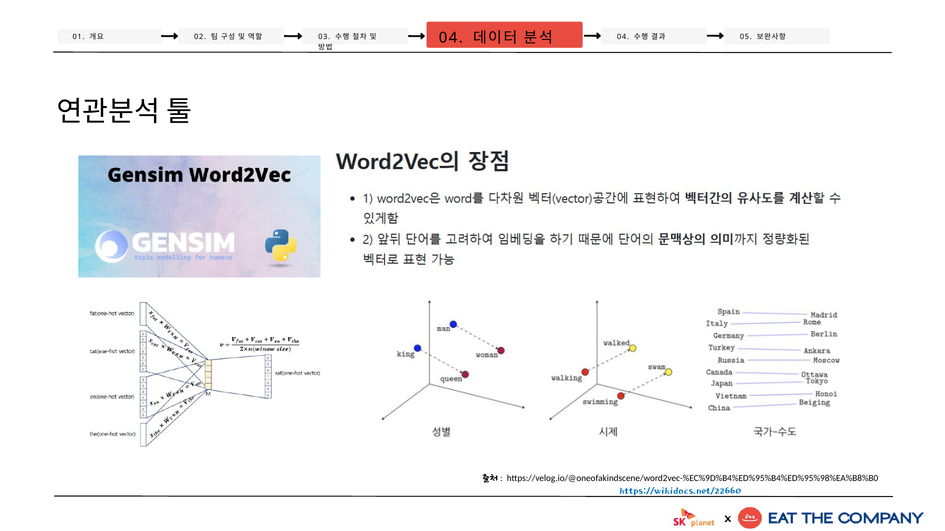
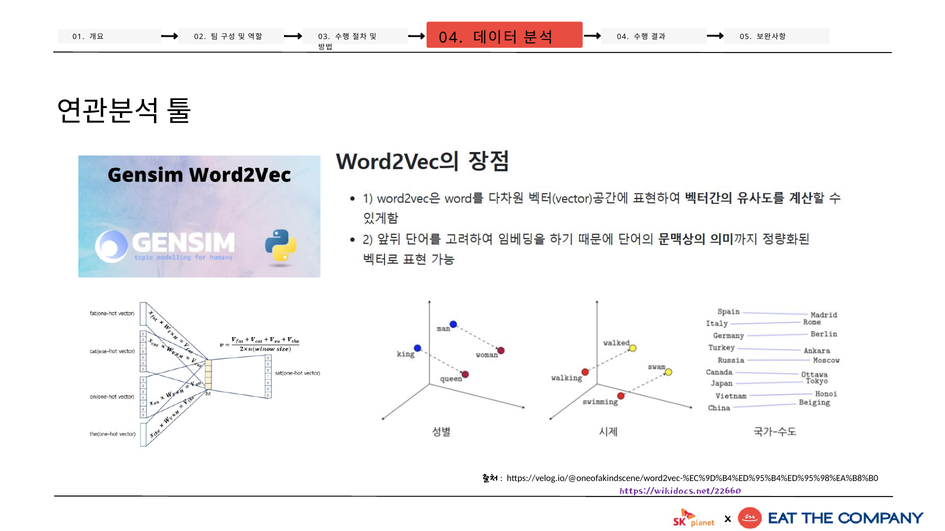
https://wikidocs.net/22660 colour: blue -> purple
